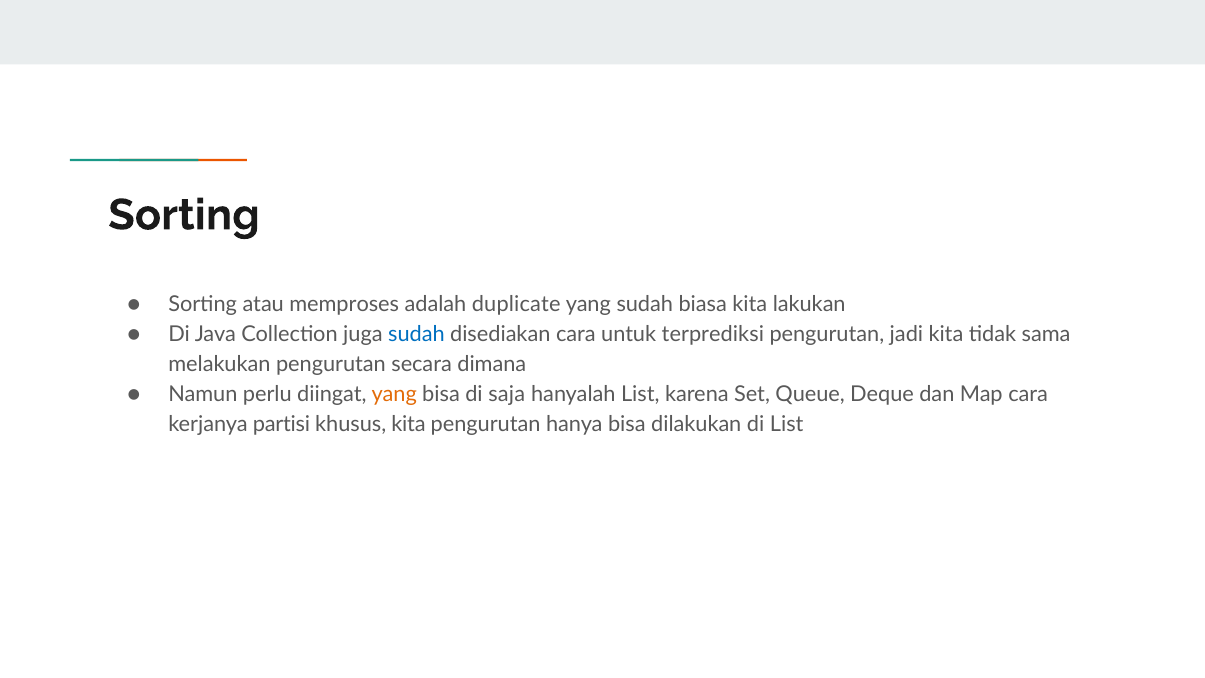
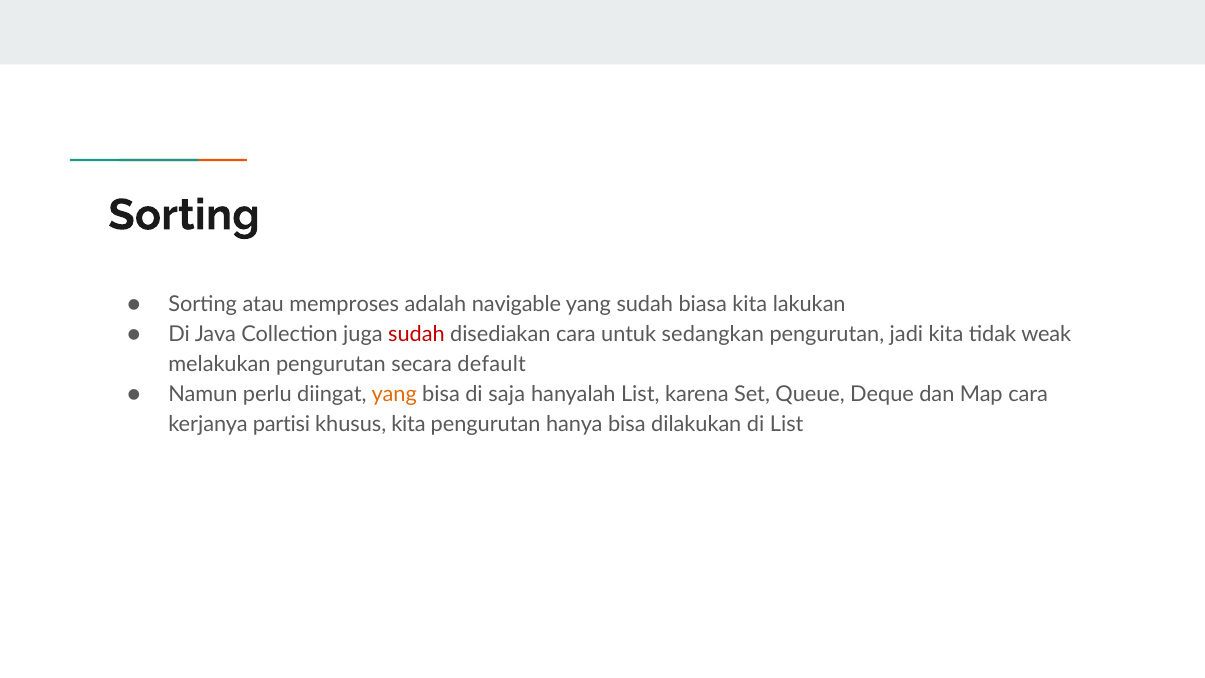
duplicate: duplicate -> navigable
sudah at (416, 335) colour: blue -> red
terprediksi: terprediksi -> sedangkan
sama: sama -> weak
dimana: dimana -> default
